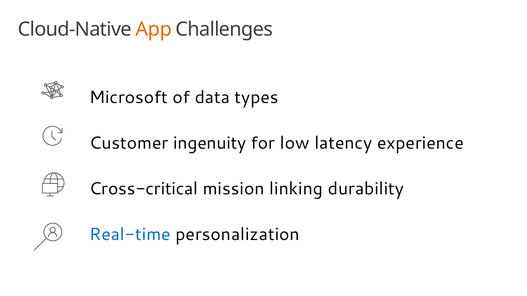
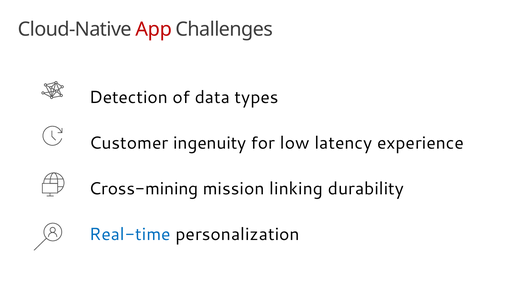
App colour: orange -> red
Microsoft: Microsoft -> Detection
Cross-critical: Cross-critical -> Cross-mining
